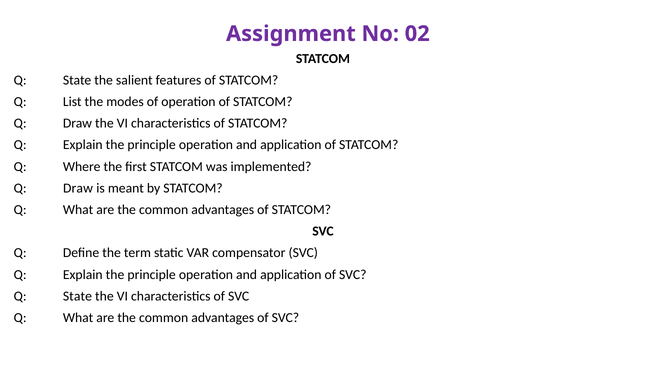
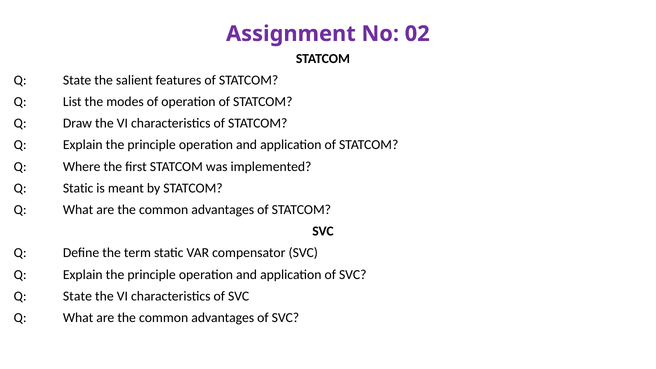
Draw at (78, 188): Draw -> Static
